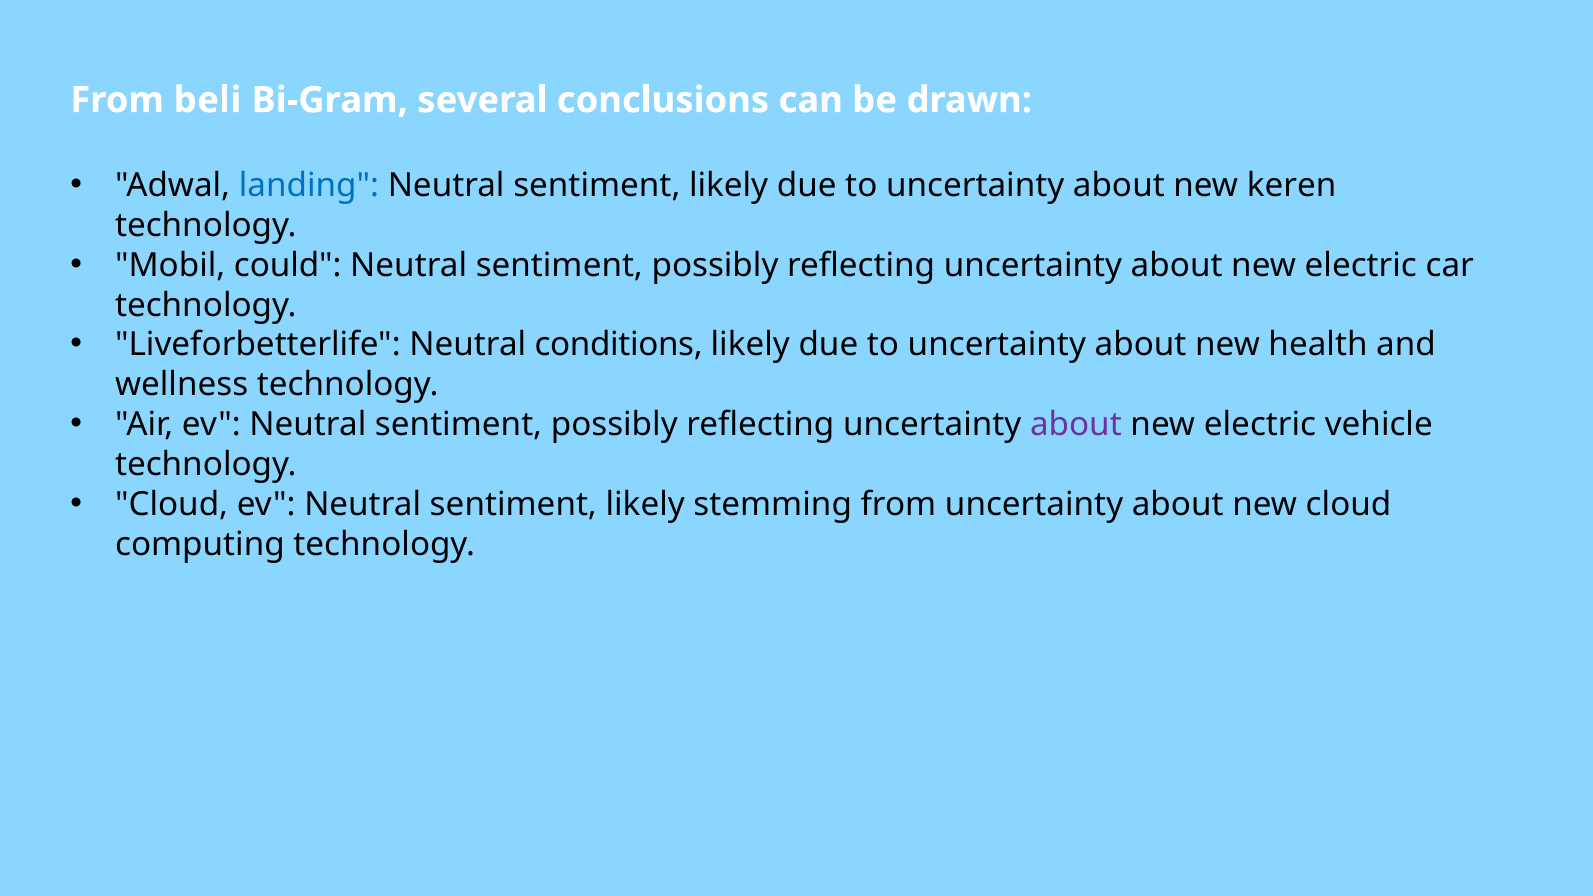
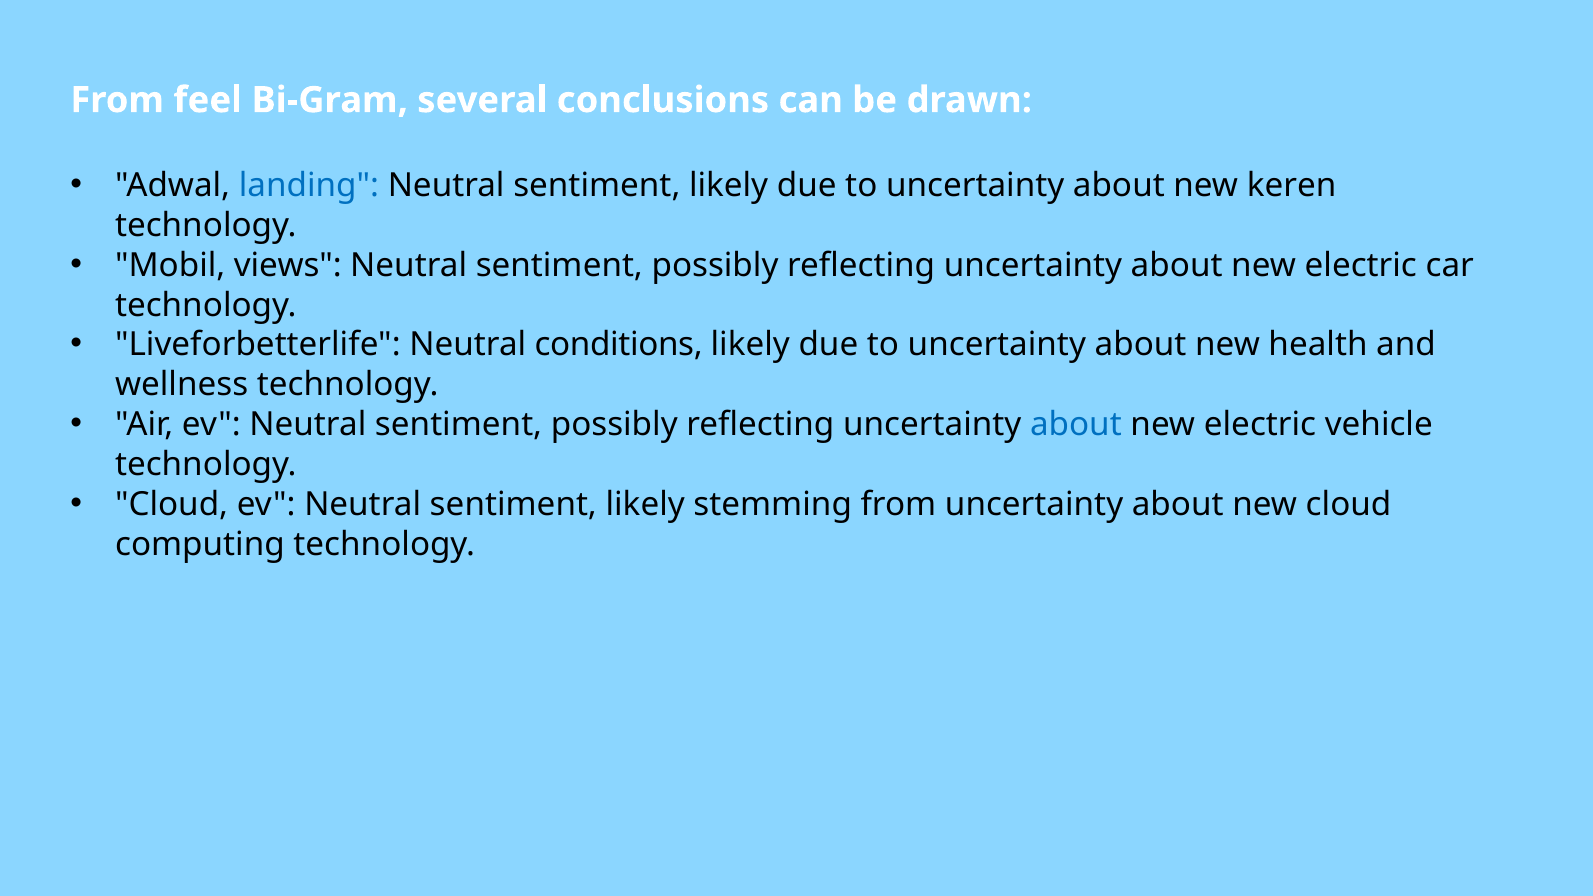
beli: beli -> feel
could: could -> views
about at (1076, 425) colour: purple -> blue
